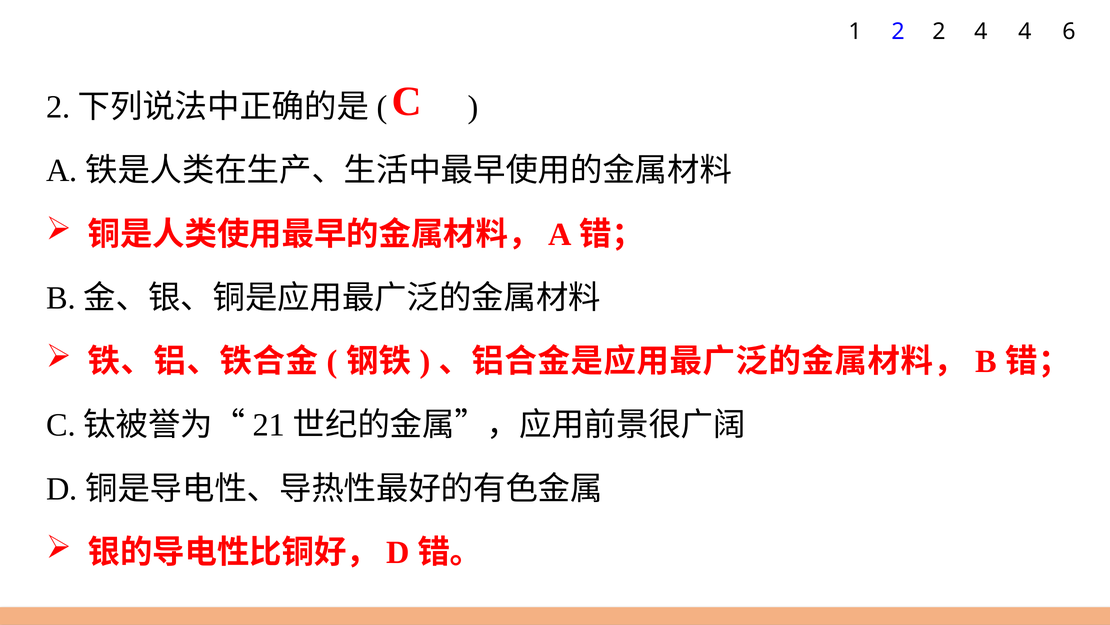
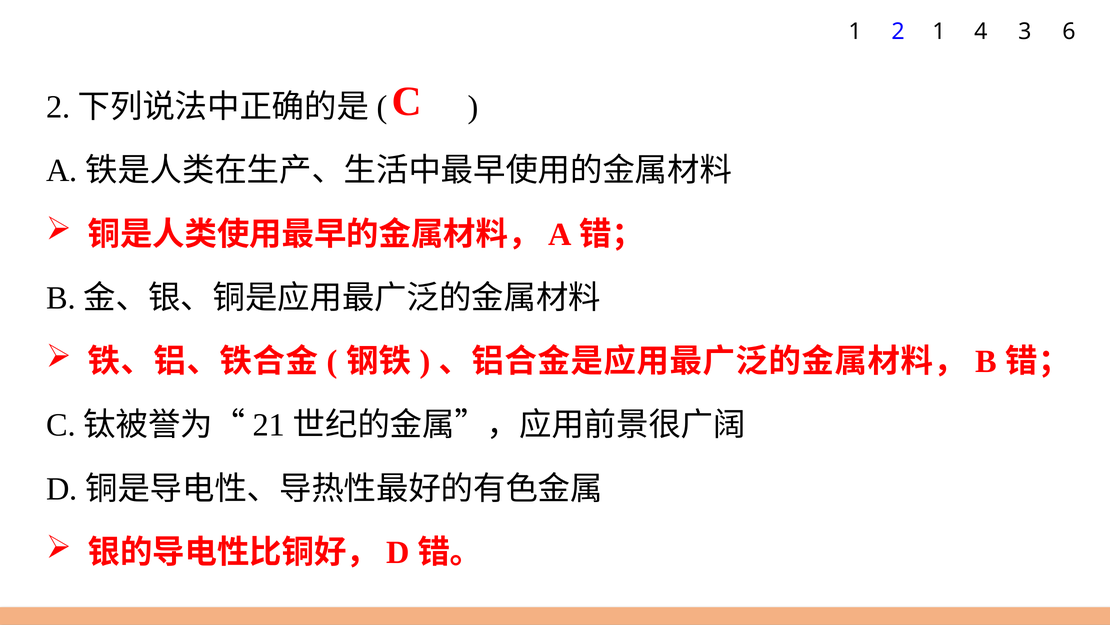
2 2: 2 -> 1
4 4: 4 -> 3
